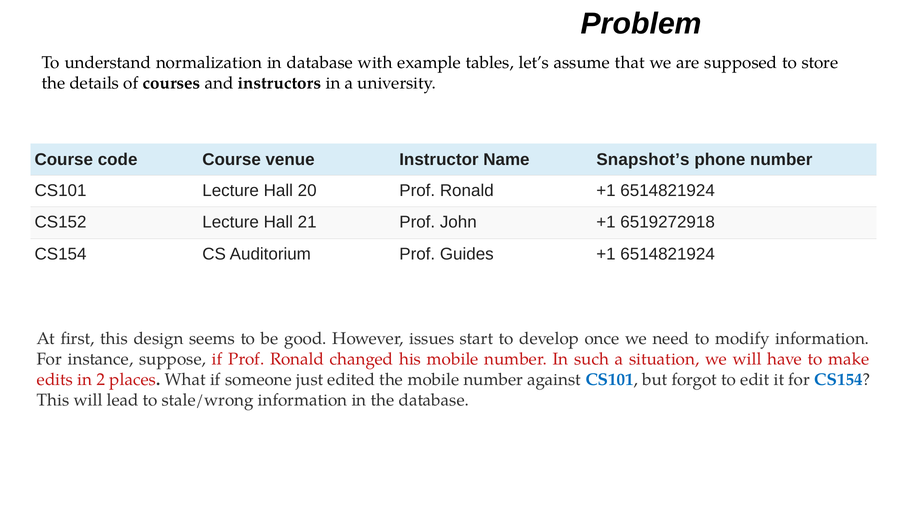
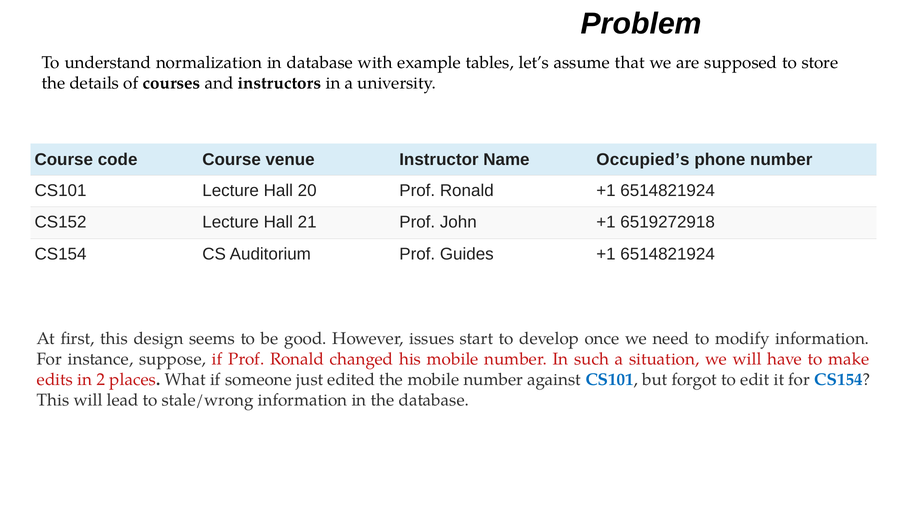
Snapshot’s: Snapshot’s -> Occupied’s
